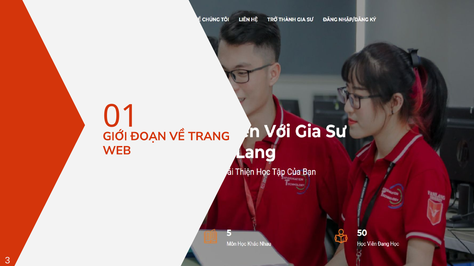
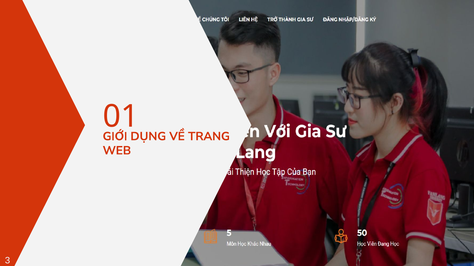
ĐOẠN: ĐOẠN -> DỤNG
